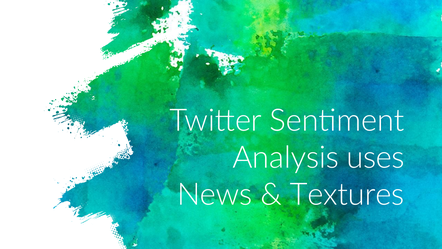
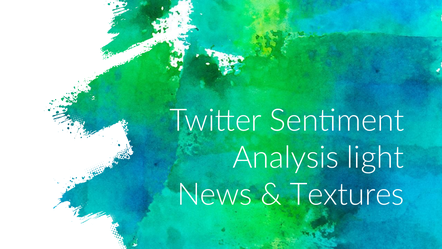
uses: uses -> light
